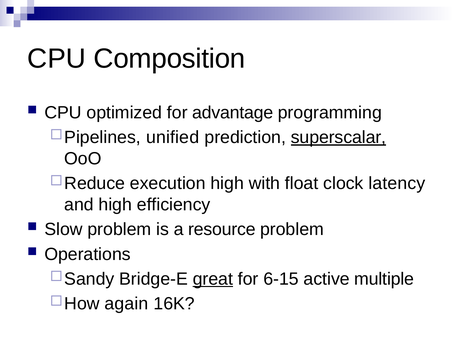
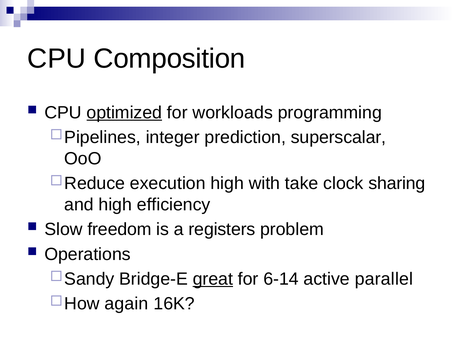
optimized underline: none -> present
advantage: advantage -> workloads
unified: unified -> integer
superscalar underline: present -> none
float: float -> take
latency: latency -> sharing
Slow problem: problem -> freedom
resource: resource -> registers
6-15: 6-15 -> 6-14
multiple: multiple -> parallel
